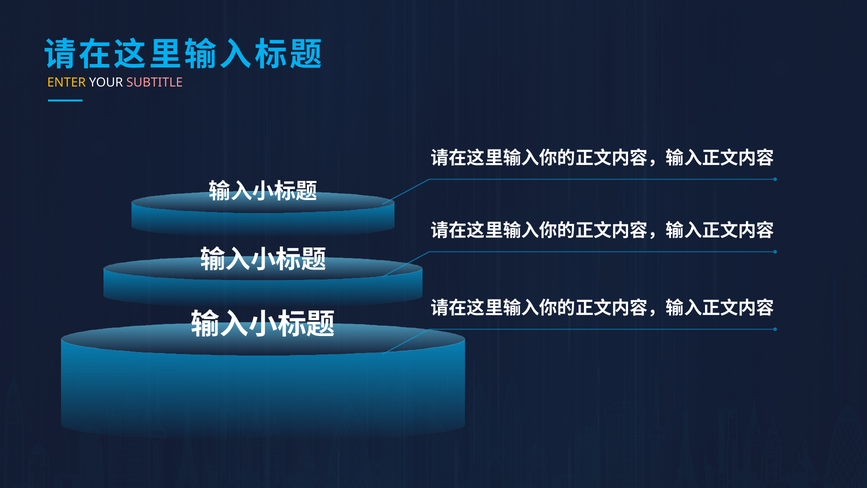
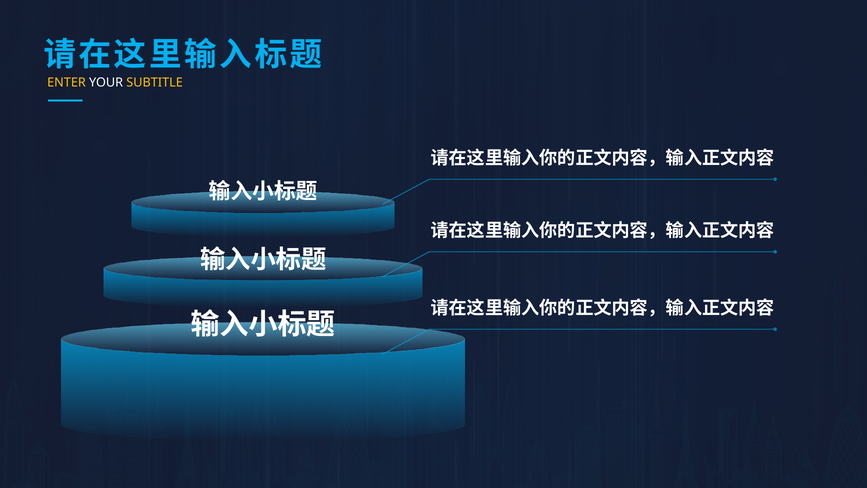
SUBTITLE colour: pink -> yellow
